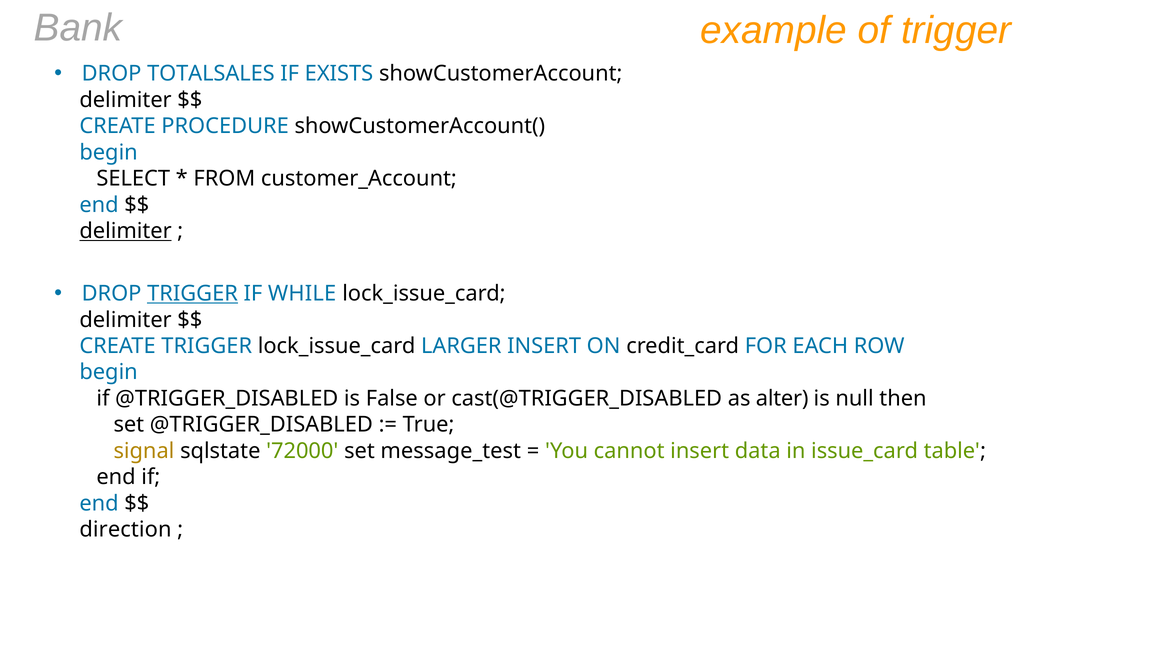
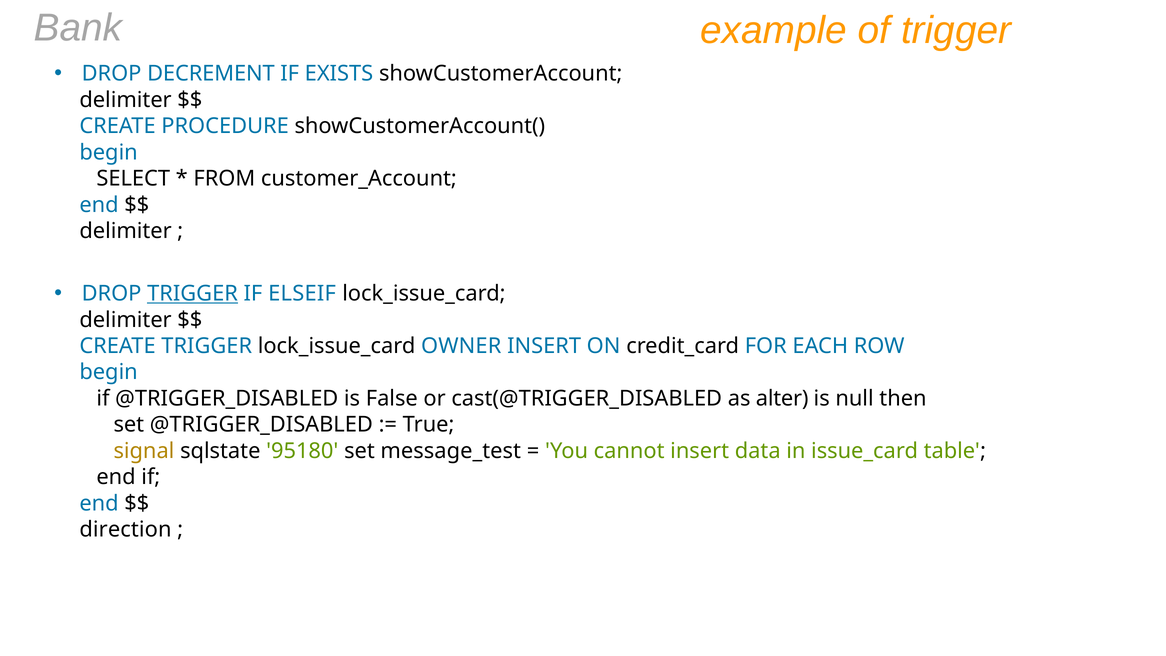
TOTALSALES: TOTALSALES -> DECREMENT
delimiter at (126, 231) underline: present -> none
WHILE: WHILE -> ELSEIF
LARGER: LARGER -> OWNER
72000: 72000 -> 95180
